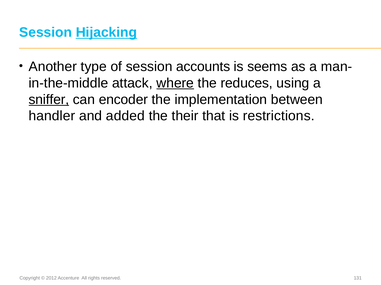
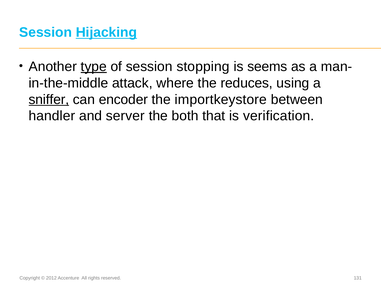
type underline: none -> present
accounts: accounts -> stopping
where underline: present -> none
implementation: implementation -> importkeystore
added: added -> server
their: their -> both
restrictions: restrictions -> verification
